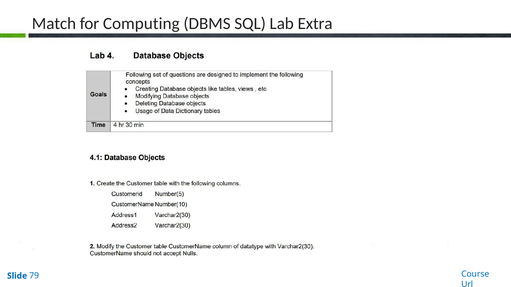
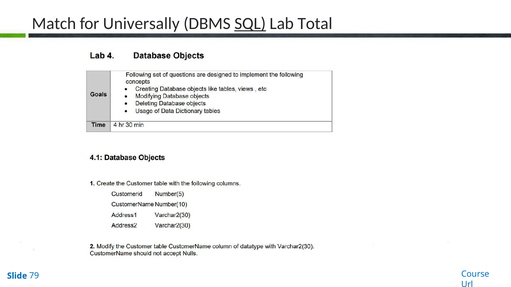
Computing: Computing -> Universally
SQL underline: none -> present
Extra: Extra -> Total
